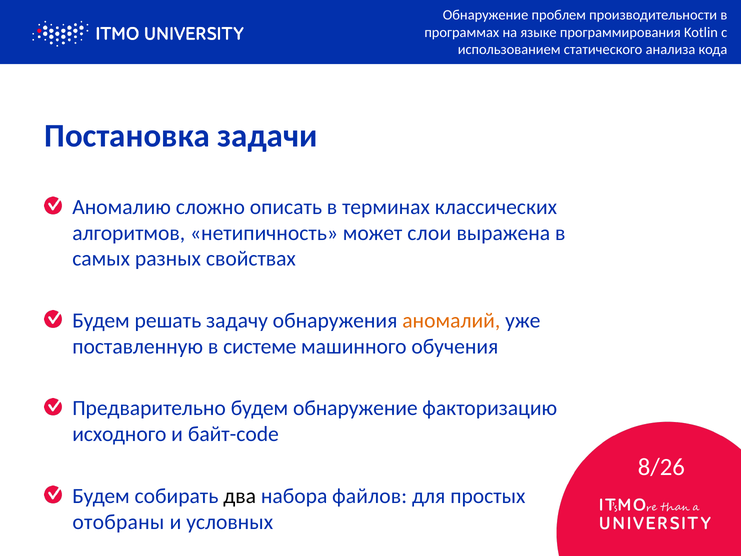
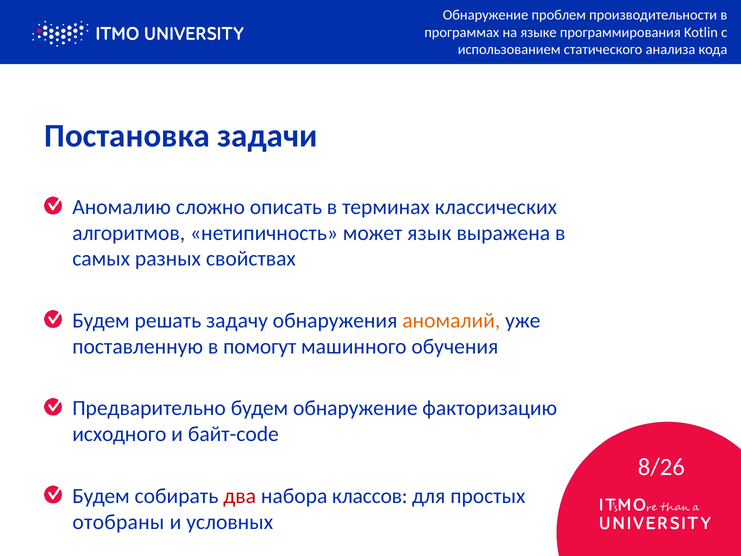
слои: слои -> язык
системе: системе -> помогут
два colour: black -> red
файлов: файлов -> классов
